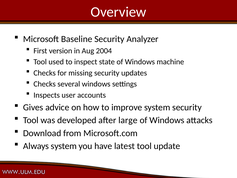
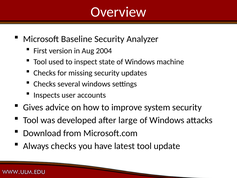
Always system: system -> checks
